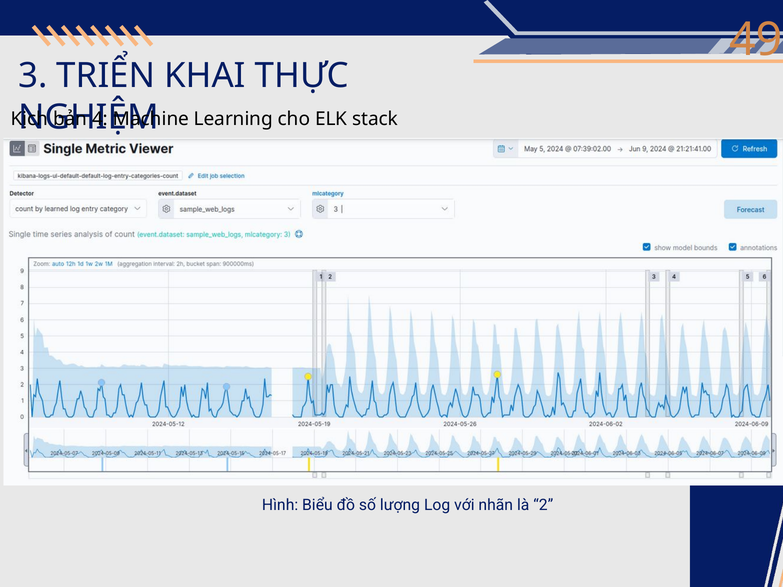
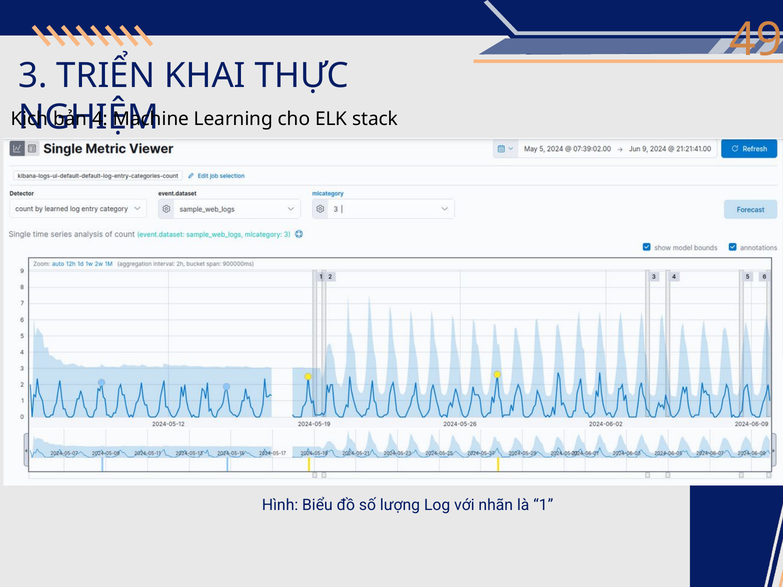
2: 2 -> 1
